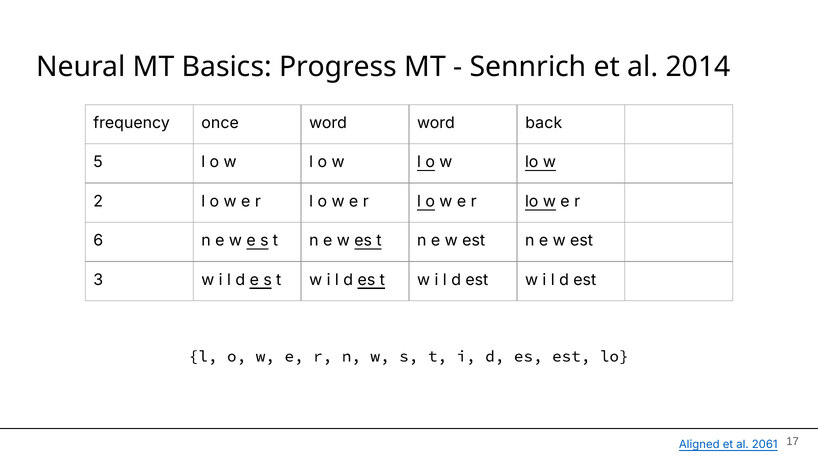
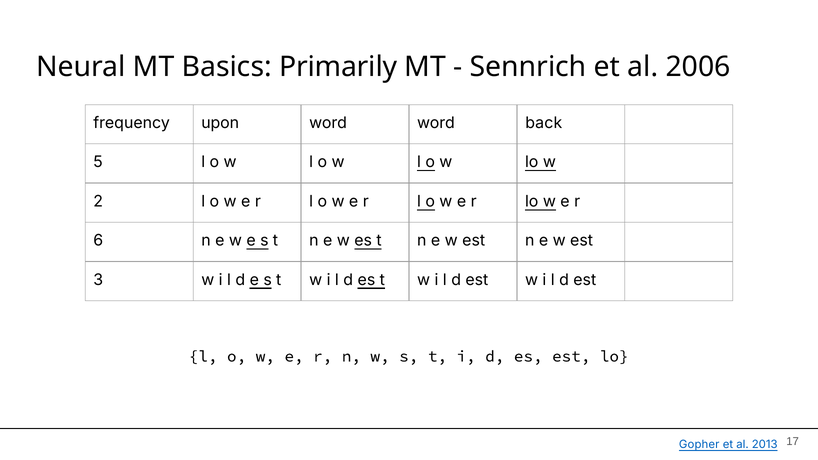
Progress: Progress -> Primarily
2014: 2014 -> 2006
once: once -> upon
Aligned: Aligned -> Gopher
2061: 2061 -> 2013
